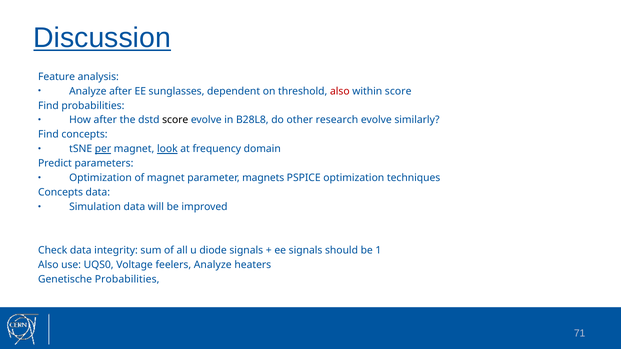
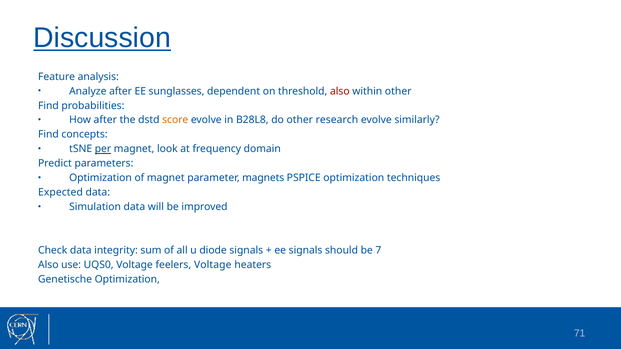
within score: score -> other
score at (175, 120) colour: black -> orange
look underline: present -> none
Concepts at (61, 193): Concepts -> Expected
1: 1 -> 7
feelers Analyze: Analyze -> Voltage
Genetische Probabilities: Probabilities -> Optimization
